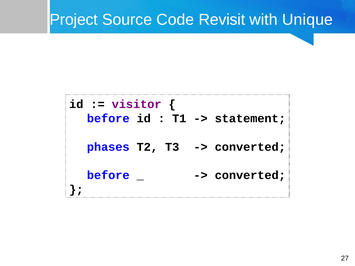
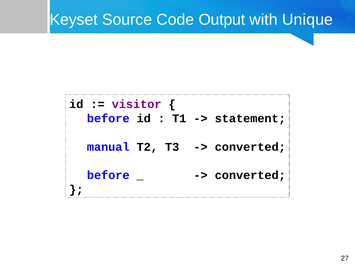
Project: Project -> Keyset
Revisit: Revisit -> Output
phases: phases -> manual
